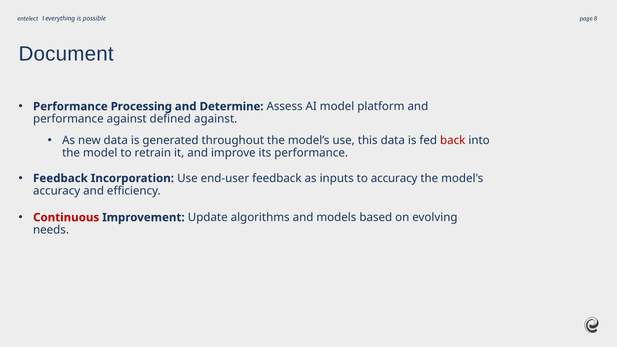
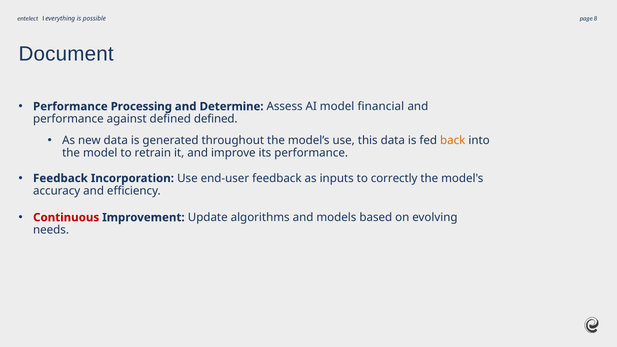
platform: platform -> financial
defined against: against -> defined
back colour: red -> orange
to accuracy: accuracy -> correctly
